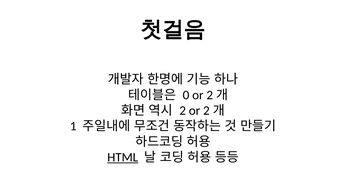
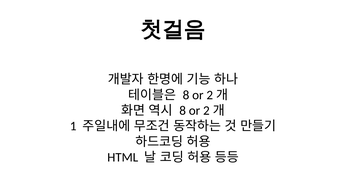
0 at (186, 95): 0 -> 8
2 at (183, 110): 2 -> 8
HTML underline: present -> none
